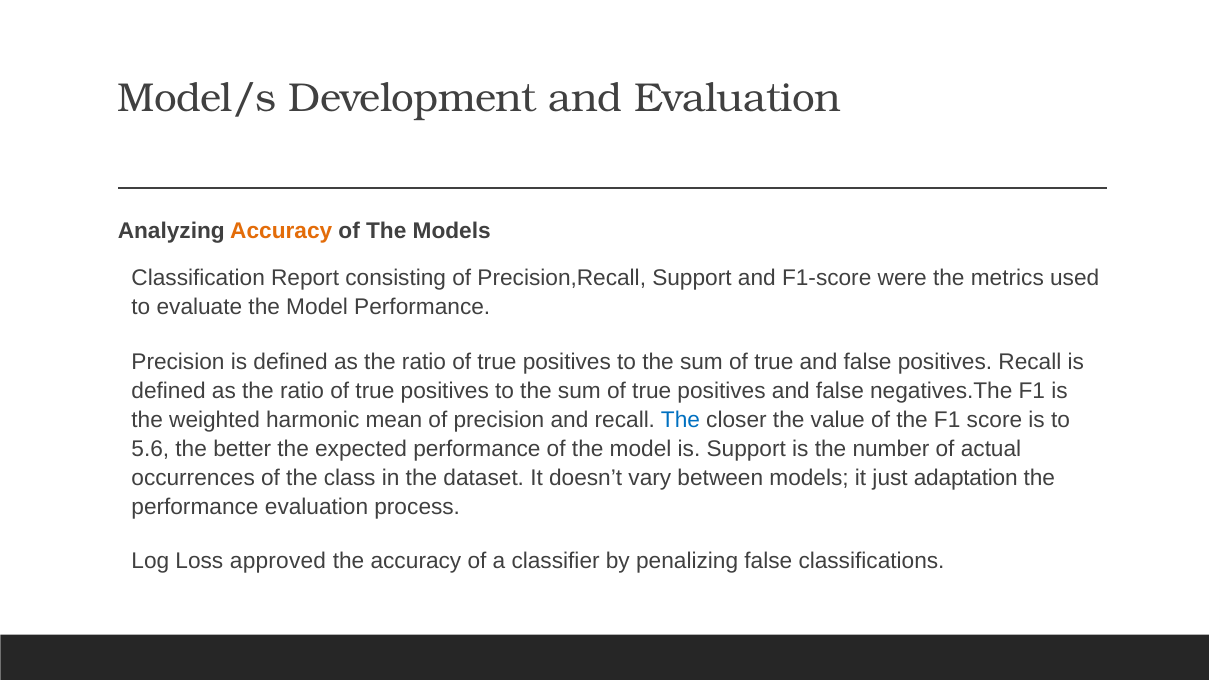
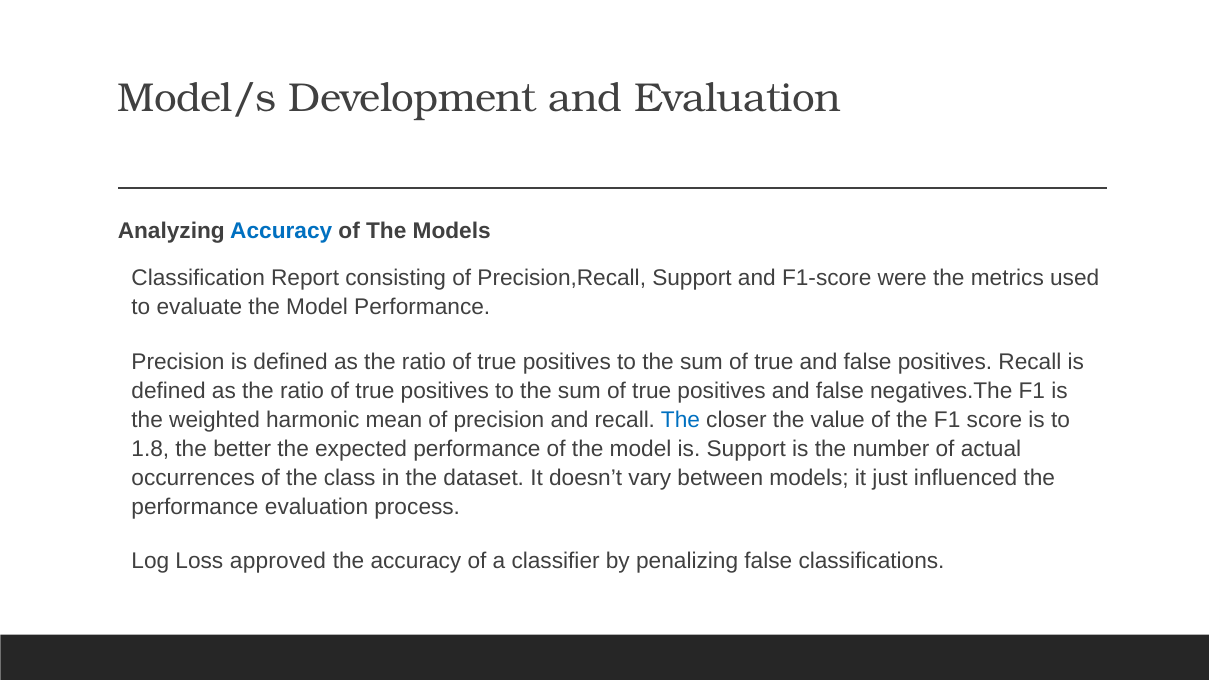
Accuracy at (281, 231) colour: orange -> blue
5.6: 5.6 -> 1.8
adaptation: adaptation -> influenced
